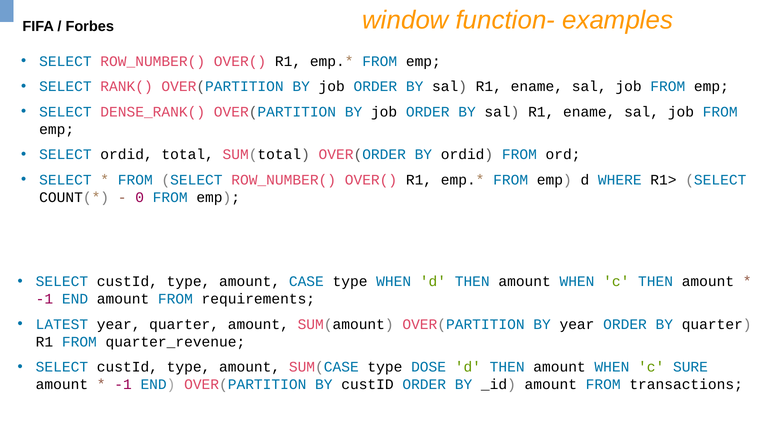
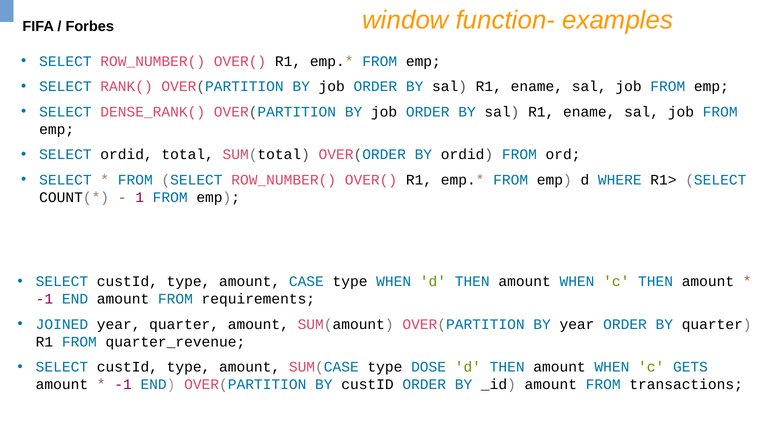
0: 0 -> 1
LATEST: LATEST -> JOINED
SURE: SURE -> GETS
